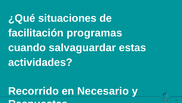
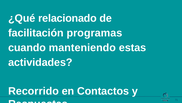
situaciones: situaciones -> relacionado
salvaguardar: salvaguardar -> manteniendo
Necesario: Necesario -> Contactos
